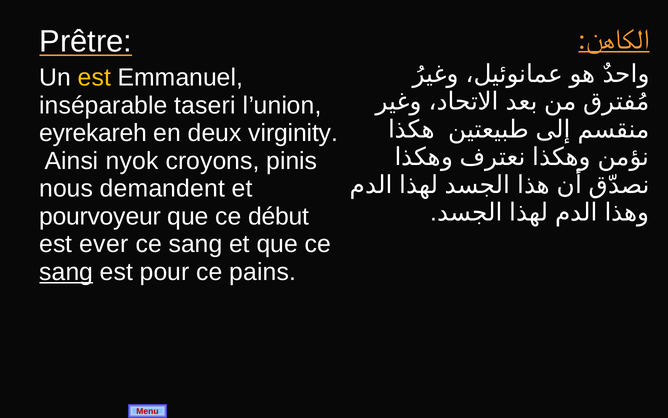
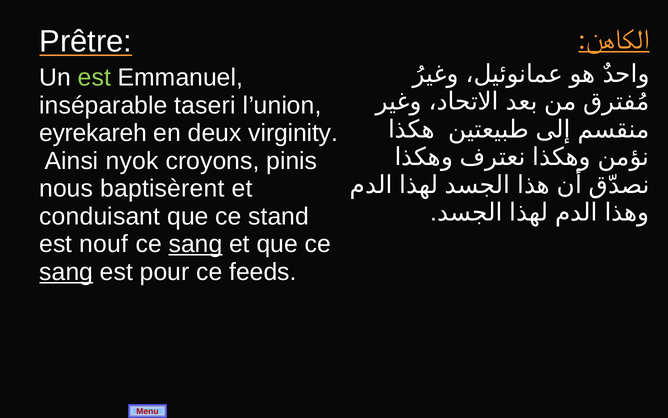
est at (94, 78) colour: yellow -> light green
demandent: demandent -> baptisèrent
pourvoyeur: pourvoyeur -> conduisant
début: début -> stand
ever: ever -> nouf
sang at (196, 244) underline: none -> present
pains: pains -> feeds
